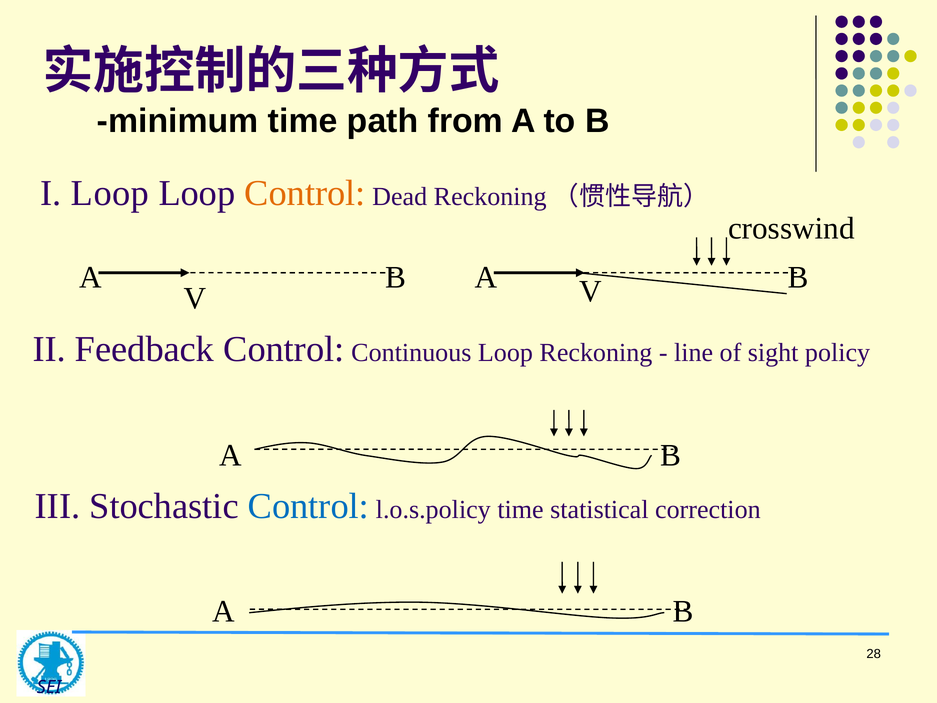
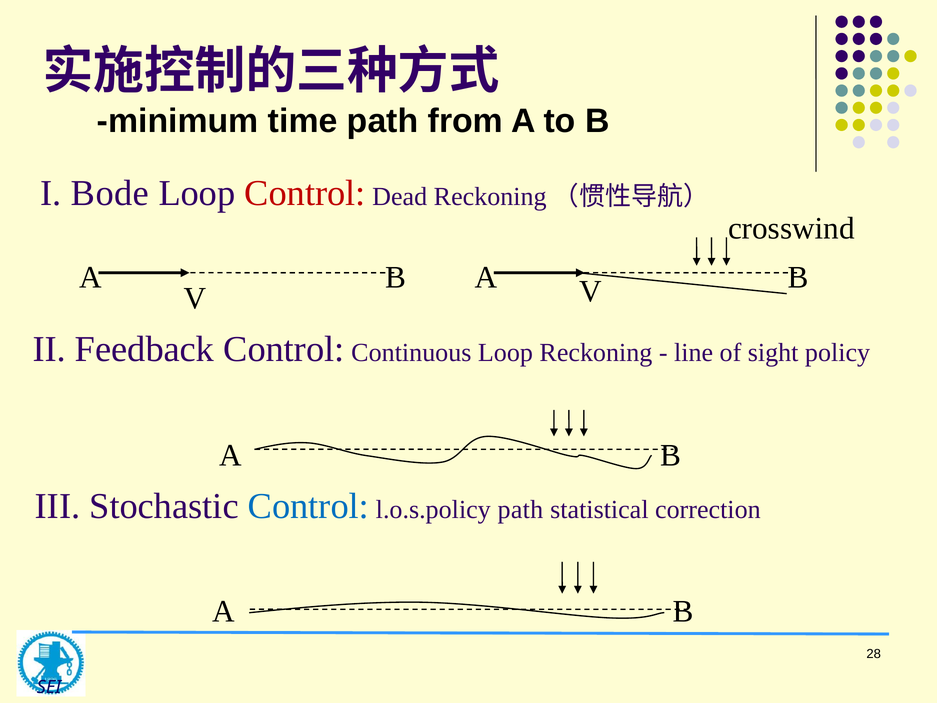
I Loop: Loop -> Bode
Control at (305, 193) colour: orange -> red
l.o.s.policy time: time -> path
